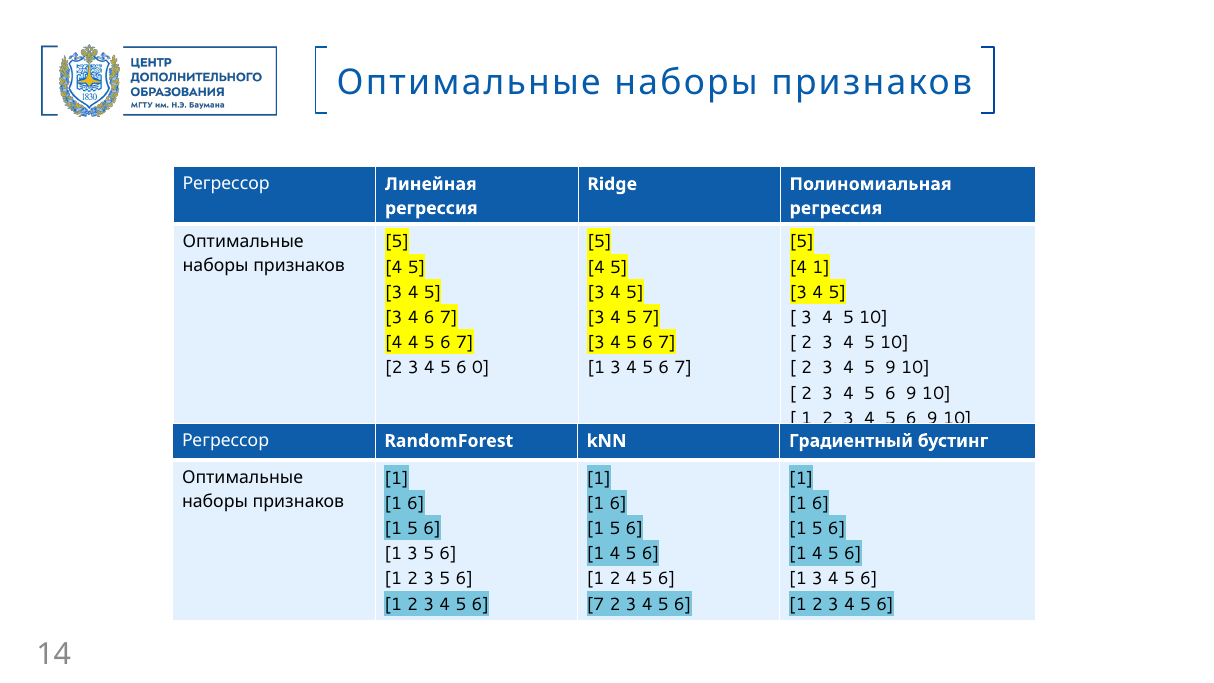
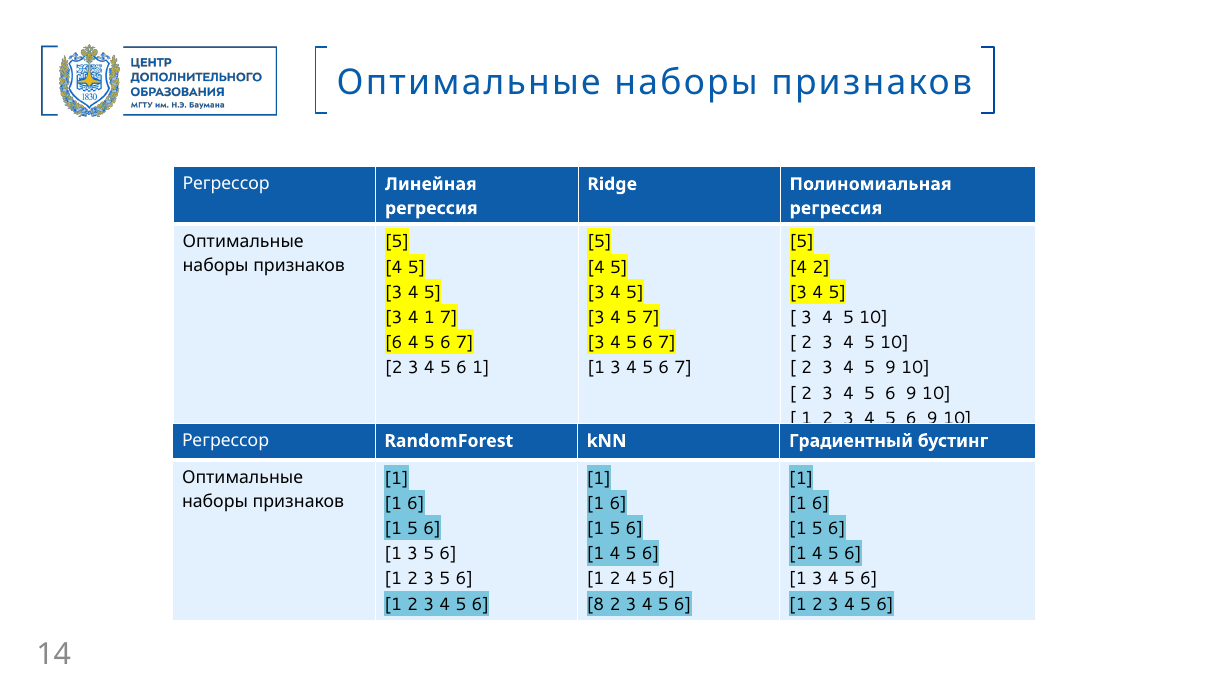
4 1: 1 -> 2
4 6: 6 -> 1
4 at (394, 343): 4 -> 6
0 at (481, 368): 0 -> 1
7 at (596, 604): 7 -> 8
